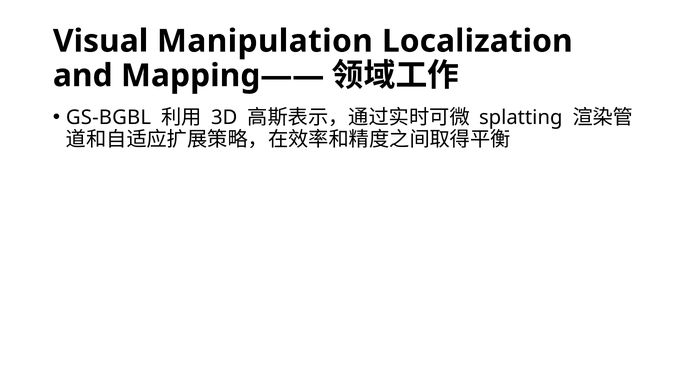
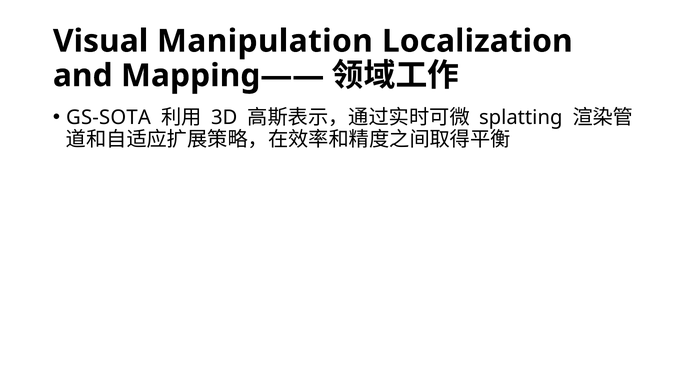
GS-BGBL: GS-BGBL -> GS-SOTA
